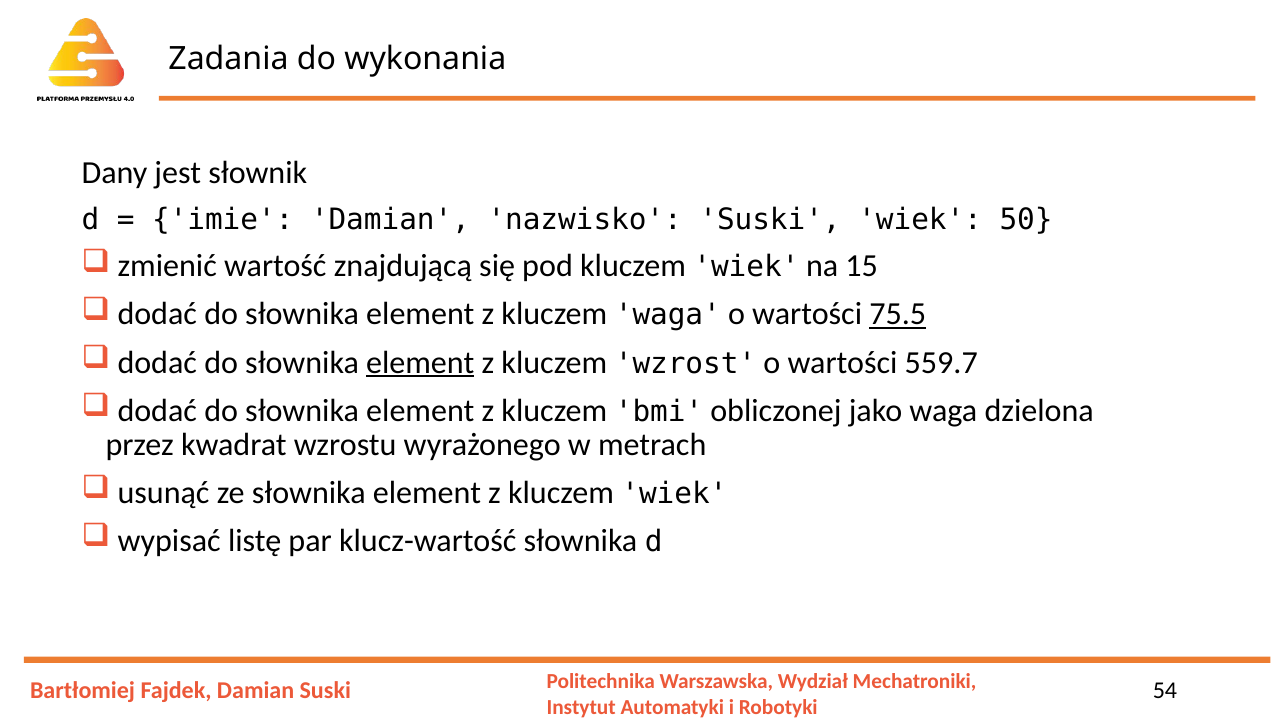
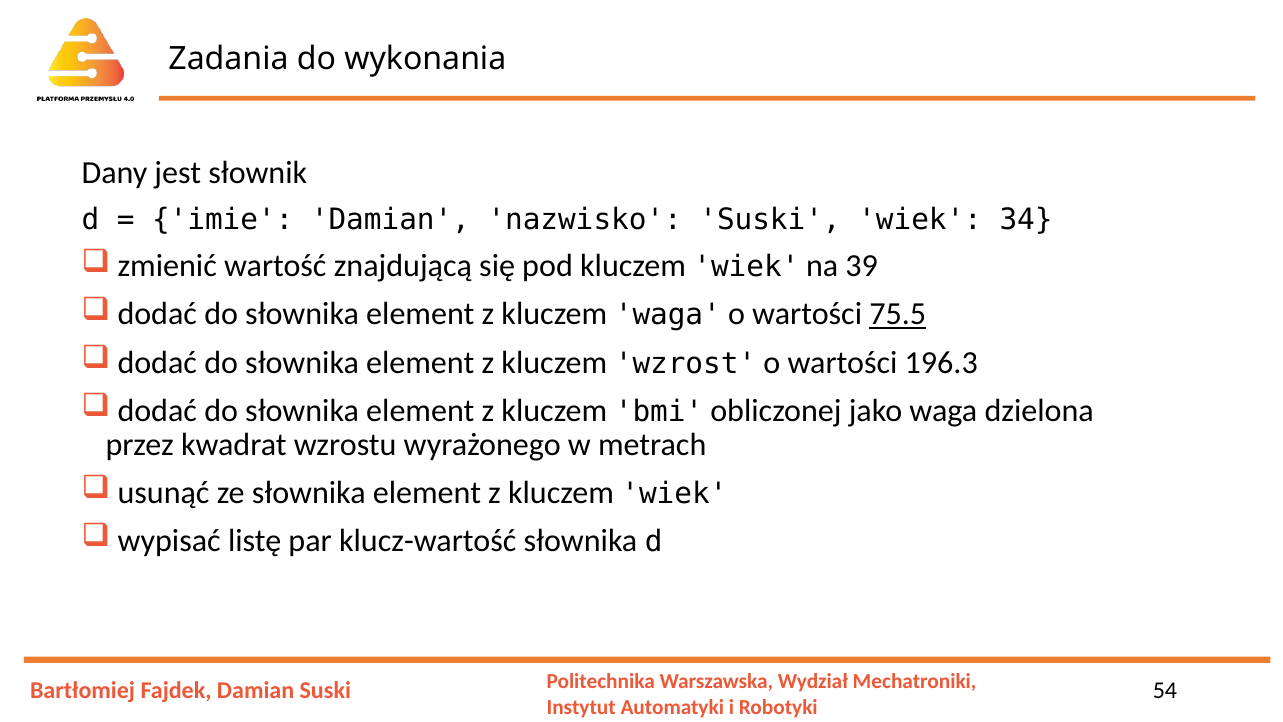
50: 50 -> 34
15: 15 -> 39
element at (420, 362) underline: present -> none
559.7: 559.7 -> 196.3
